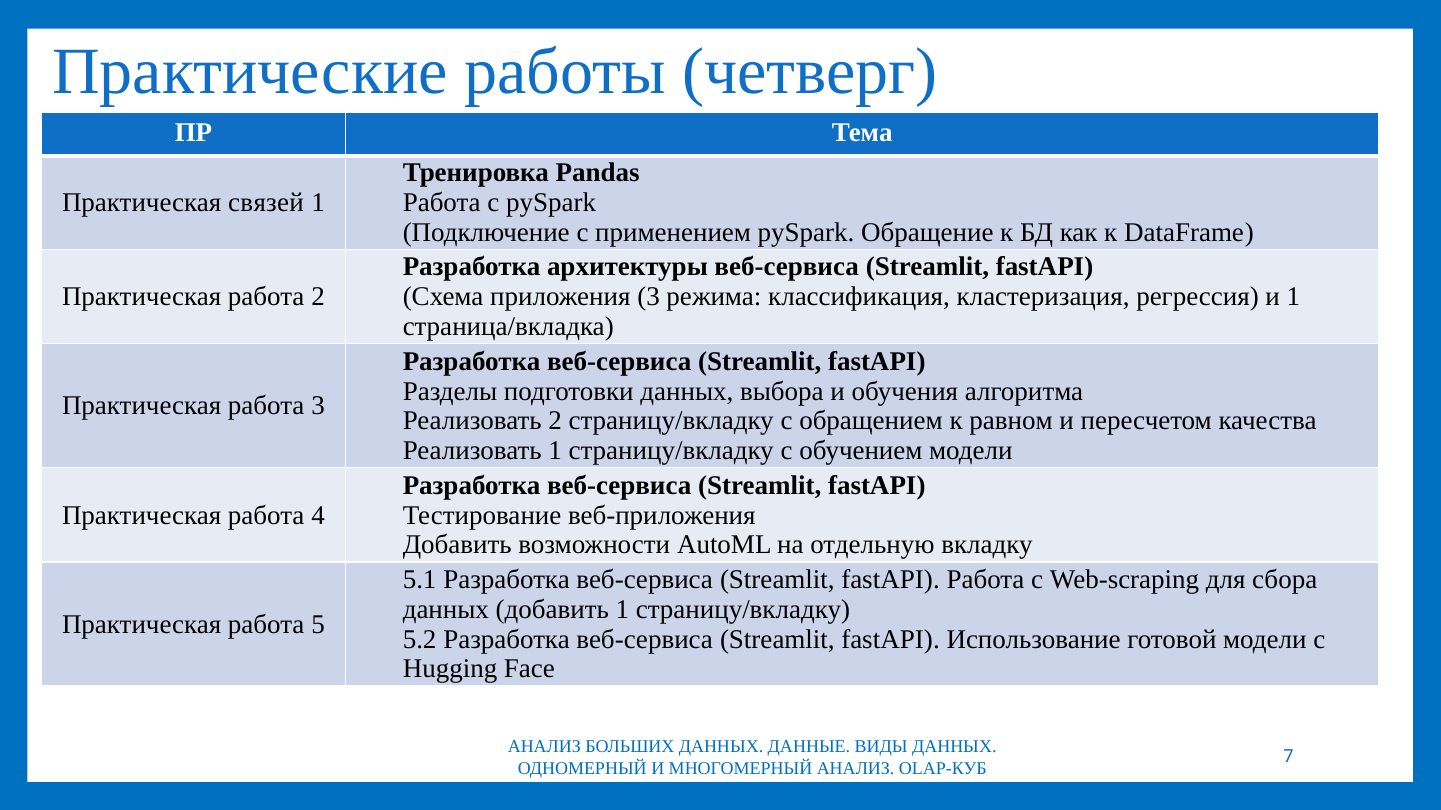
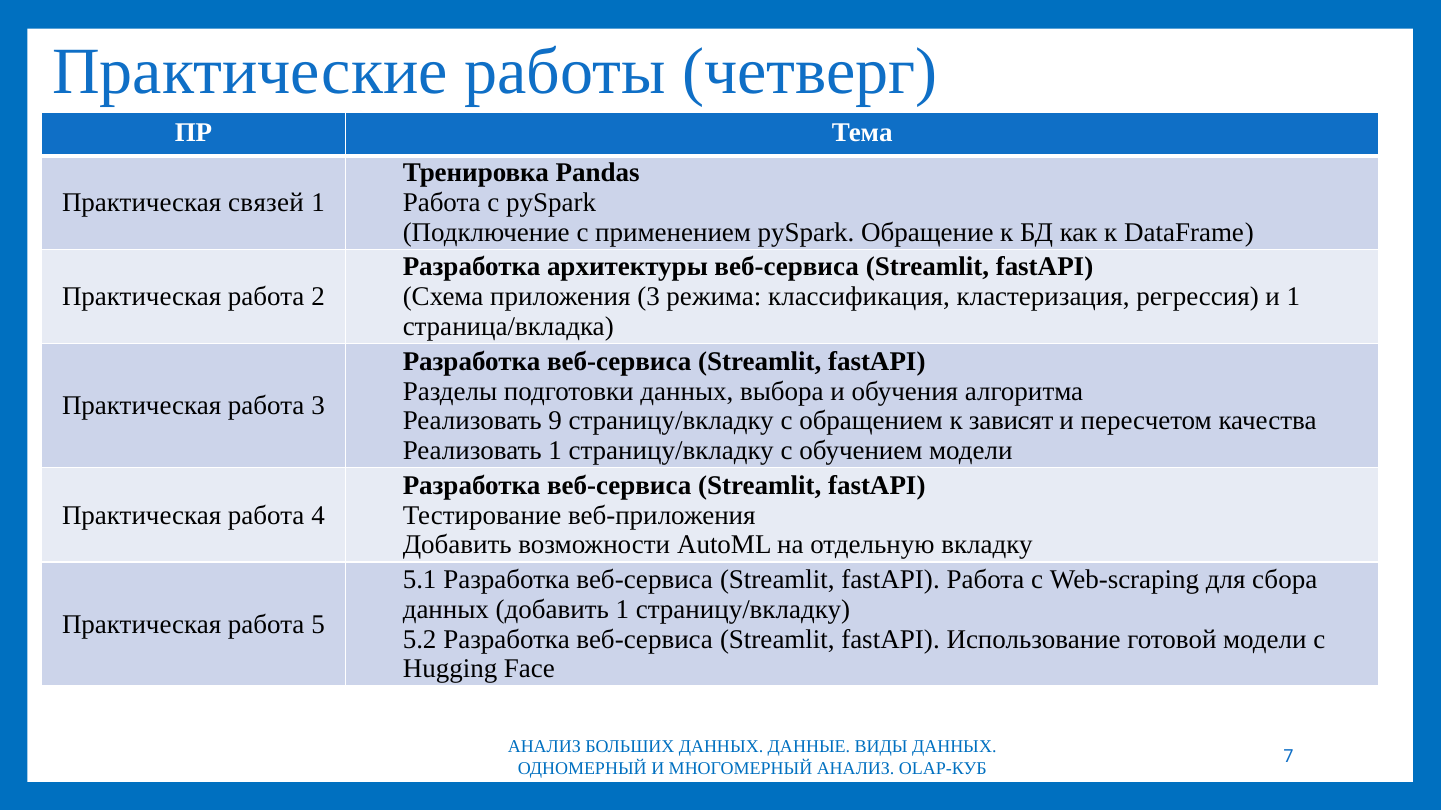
Реализовать 2: 2 -> 9
равном: равном -> зависят
